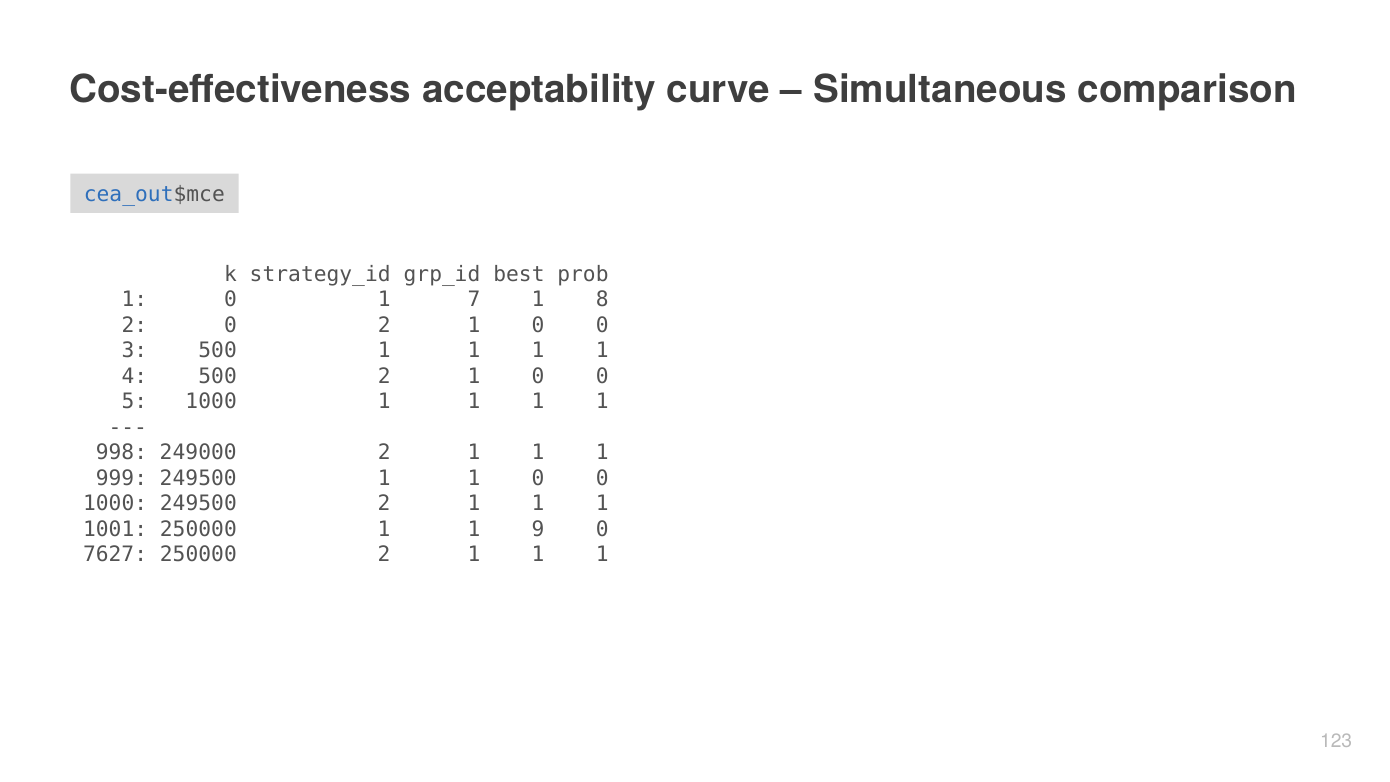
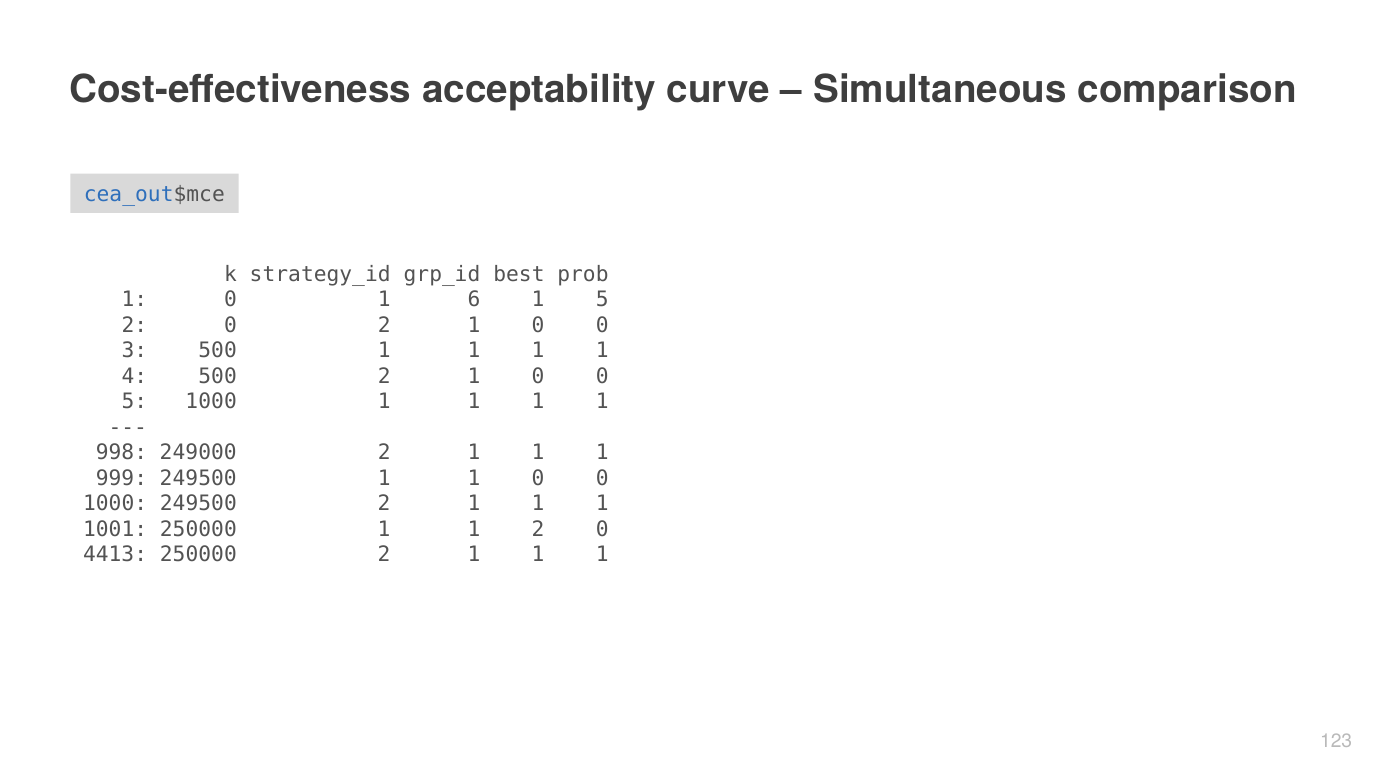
7: 7 -> 6
1 8: 8 -> 5
1 9: 9 -> 2
7627: 7627 -> 4413
